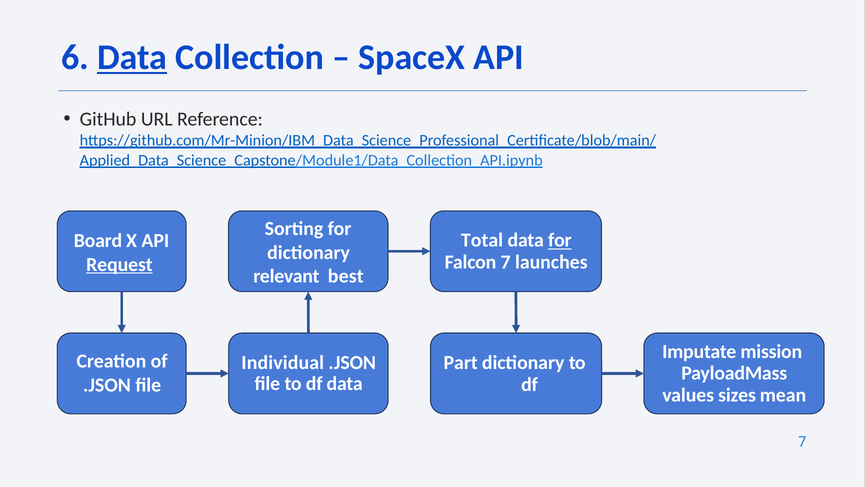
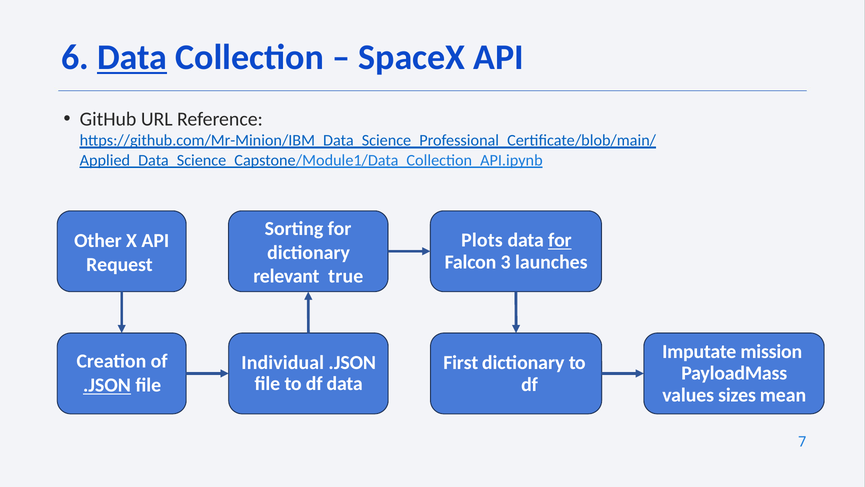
Total: Total -> Plots
Board: Board -> Other
Falcon 7: 7 -> 3
Request underline: present -> none
best: best -> true
Part: Part -> First
.JSON at (107, 385) underline: none -> present
